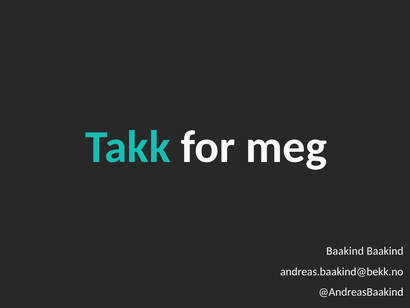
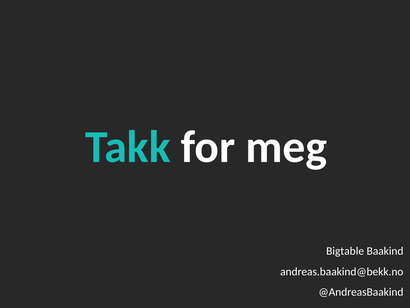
Baakind at (345, 251): Baakind -> Bigtable
